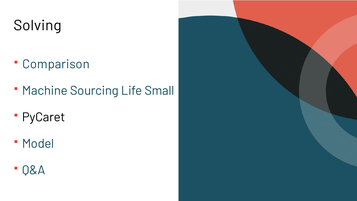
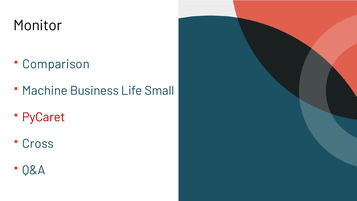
Solving: Solving -> Monitor
Sourcing: Sourcing -> Business
PyCaret colour: black -> red
Model: Model -> Cross
